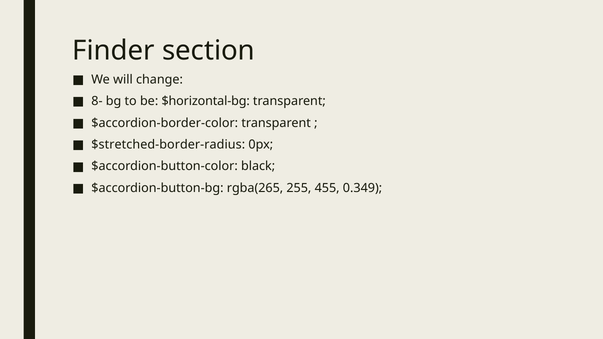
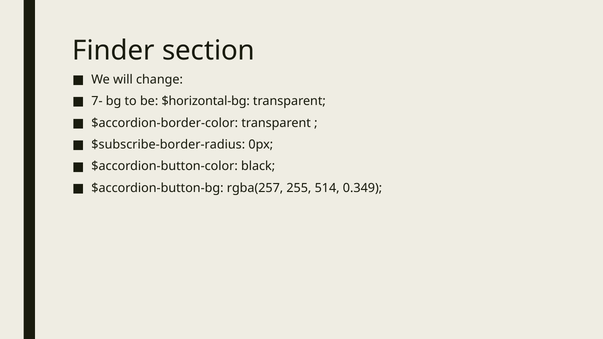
8-: 8- -> 7-
$stretched-border-radius: $stretched-border-radius -> $subscribe-border-radius
rgba(265: rgba(265 -> rgba(257
455: 455 -> 514
